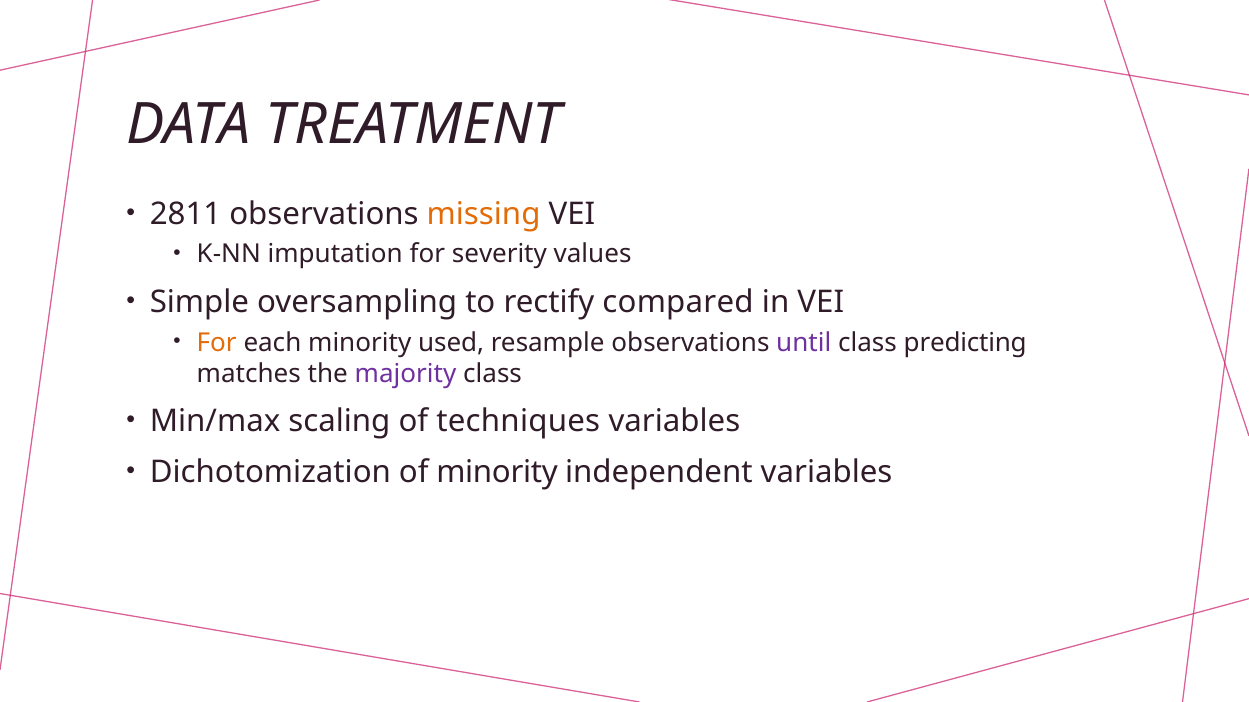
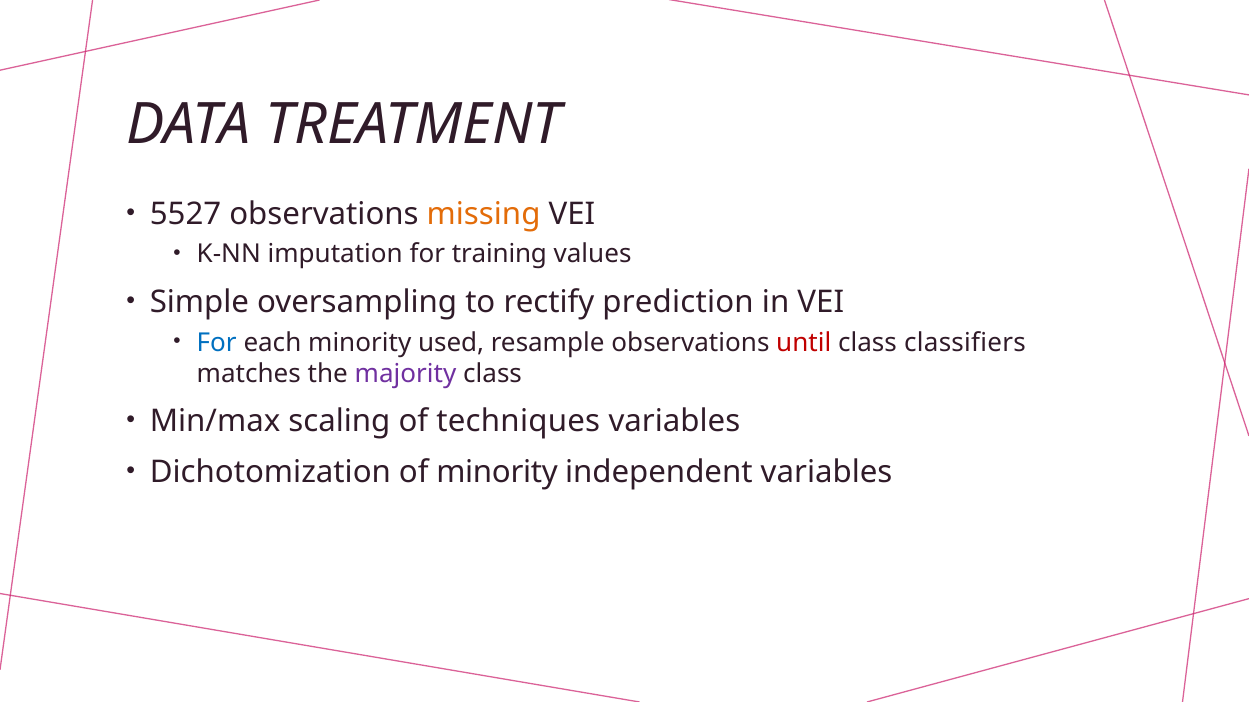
2811: 2811 -> 5527
severity: severity -> training
compared: compared -> prediction
For at (217, 343) colour: orange -> blue
until colour: purple -> red
predicting: predicting -> classifiers
